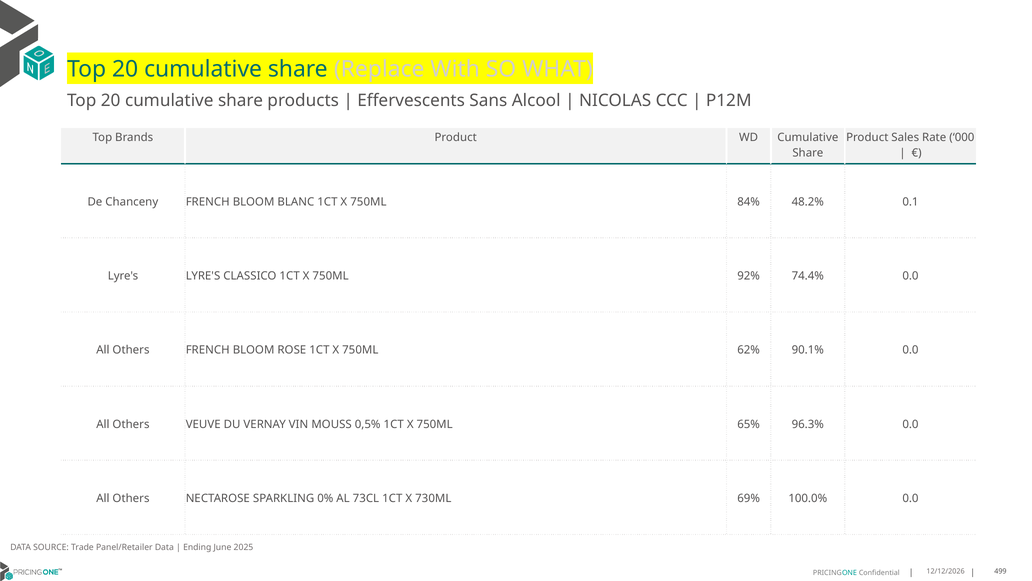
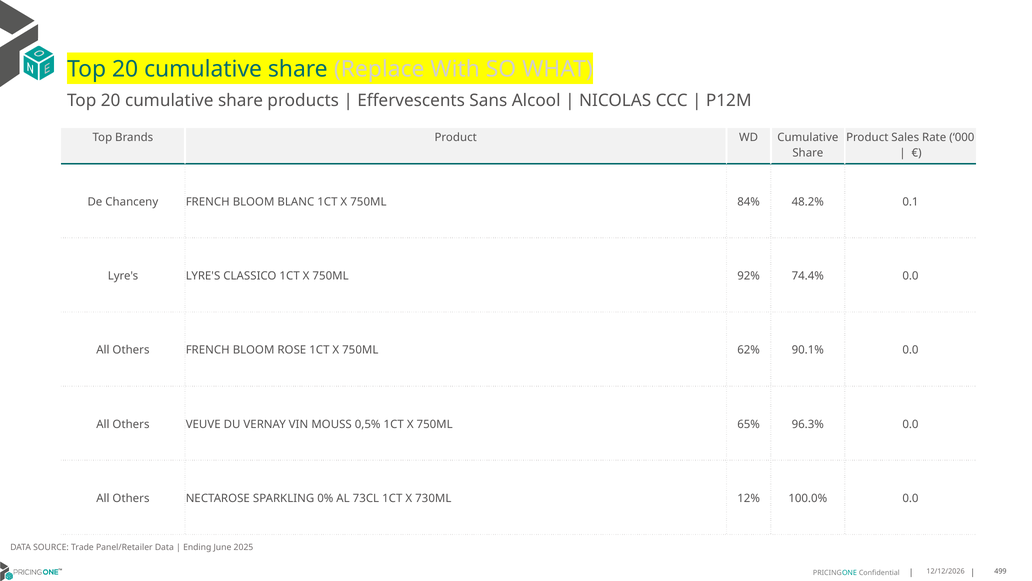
69%: 69% -> 12%
